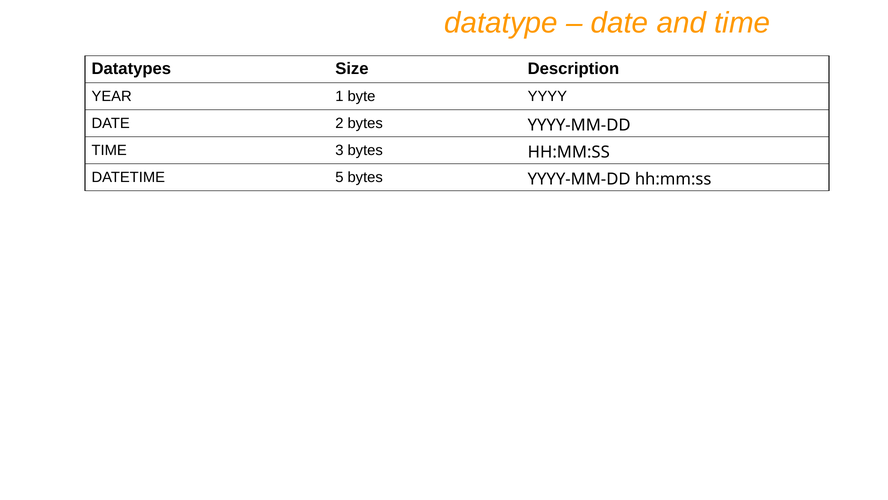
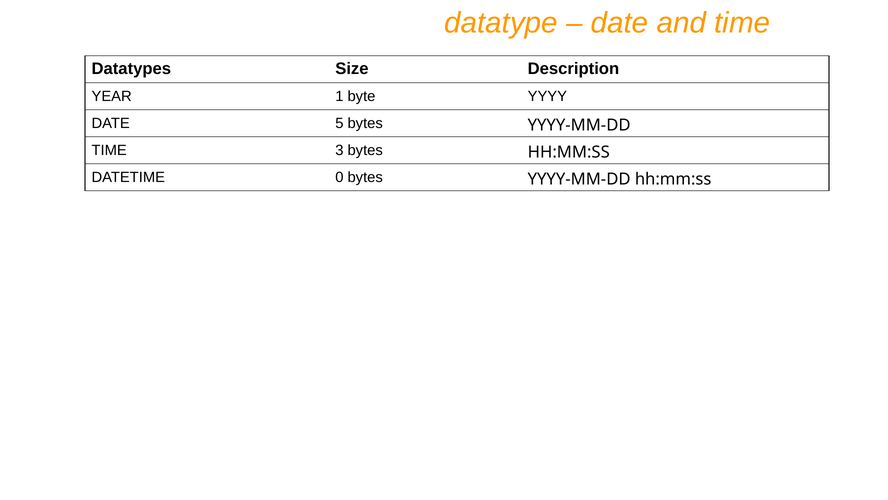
2: 2 -> 5
5: 5 -> 0
